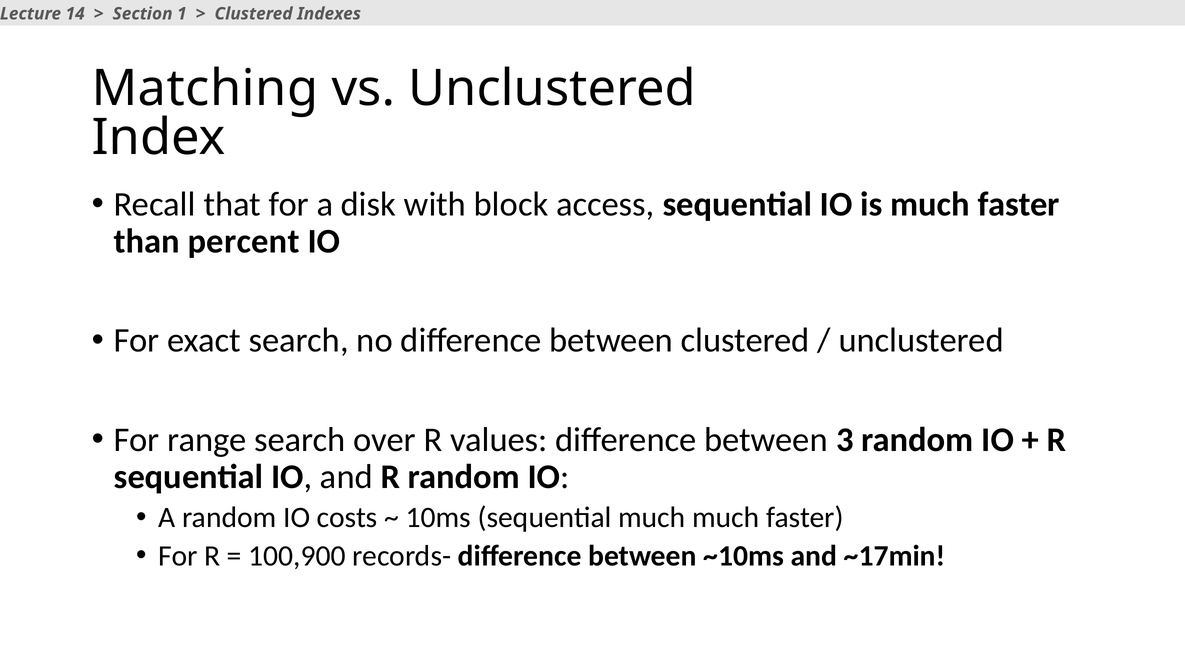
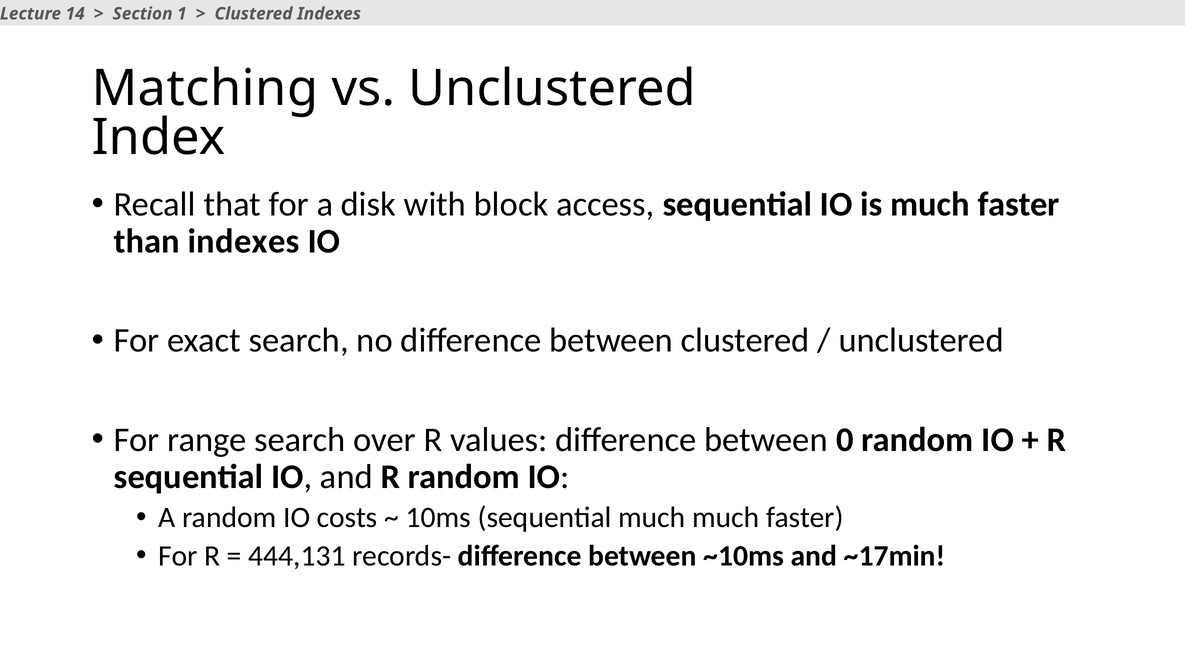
than percent: percent -> indexes
3: 3 -> 0
100,900: 100,900 -> 444,131
